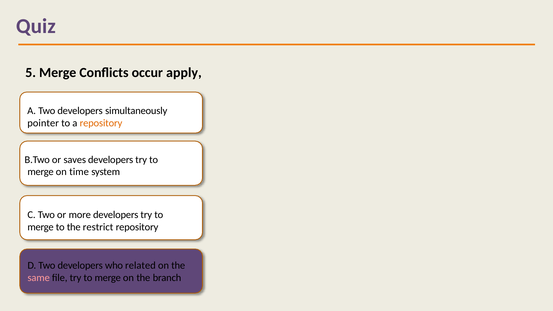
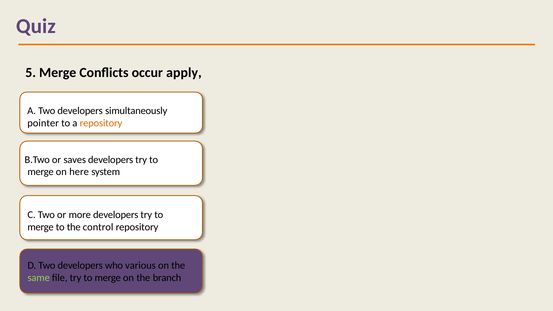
time: time -> here
restrict: restrict -> control
related: related -> various
same colour: pink -> light green
